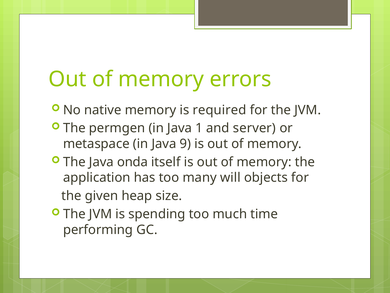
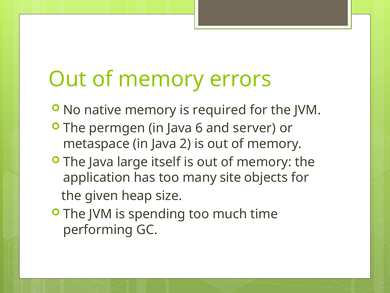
1: 1 -> 6
9: 9 -> 2
onda: onda -> large
will: will -> site
